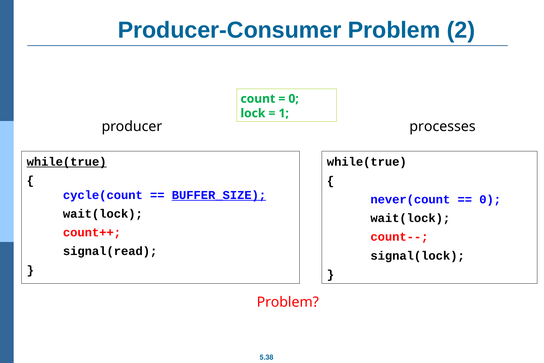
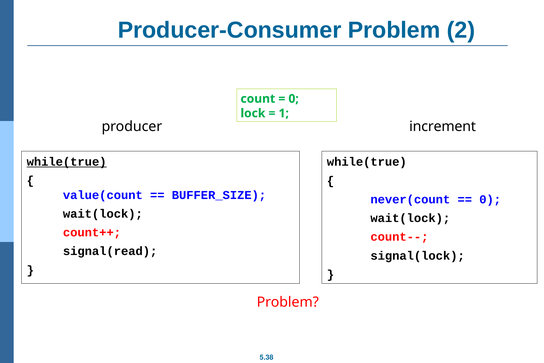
processes: processes -> increment
cycle(count: cycle(count -> value(count
BUFFER_SIZE underline: present -> none
